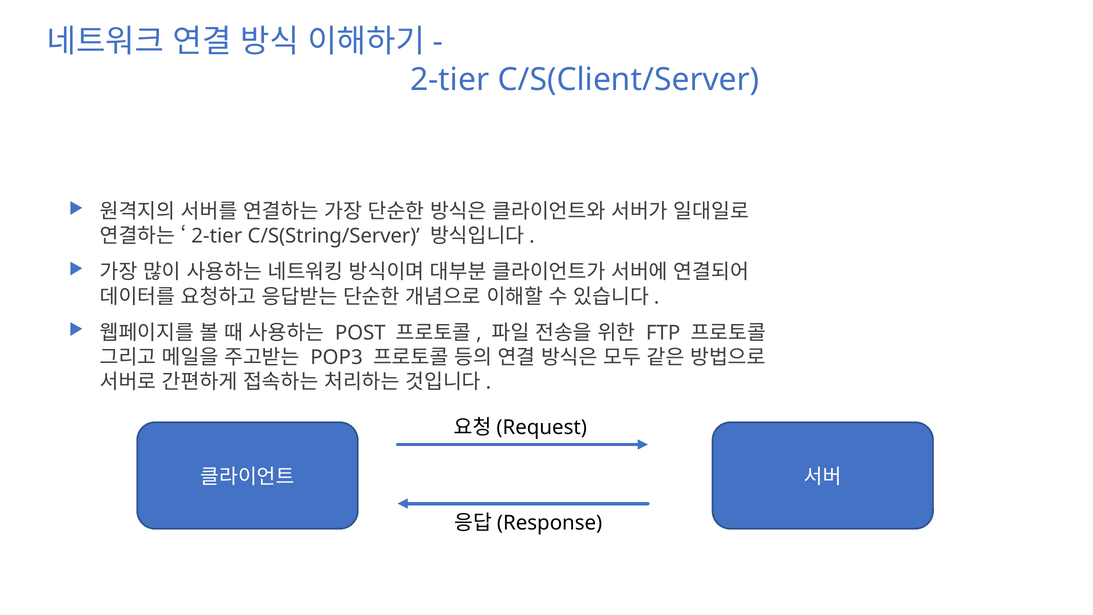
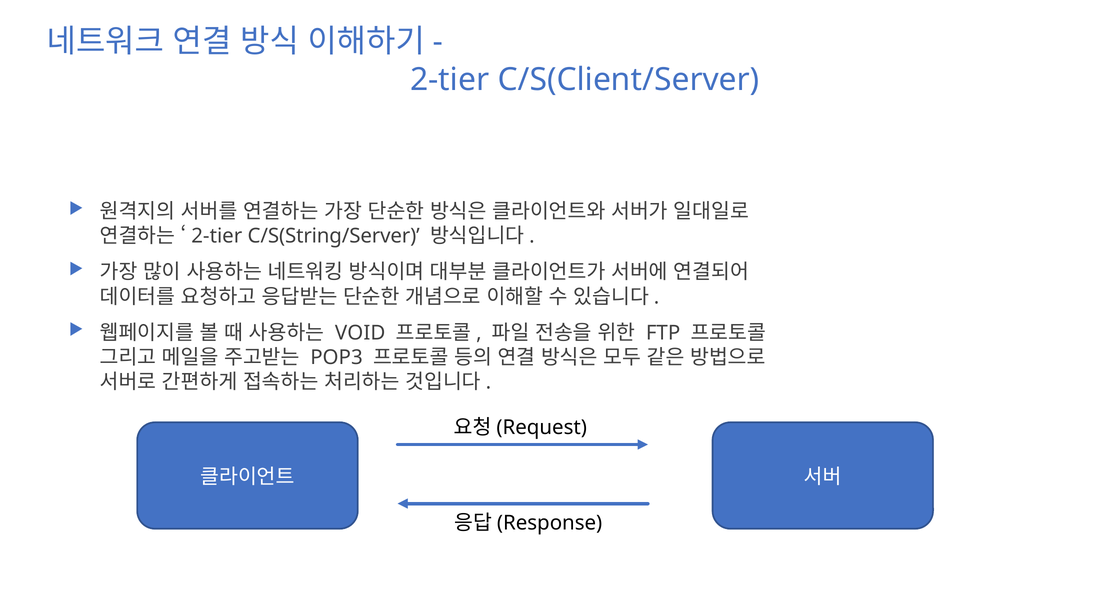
POST: POST -> VOID
